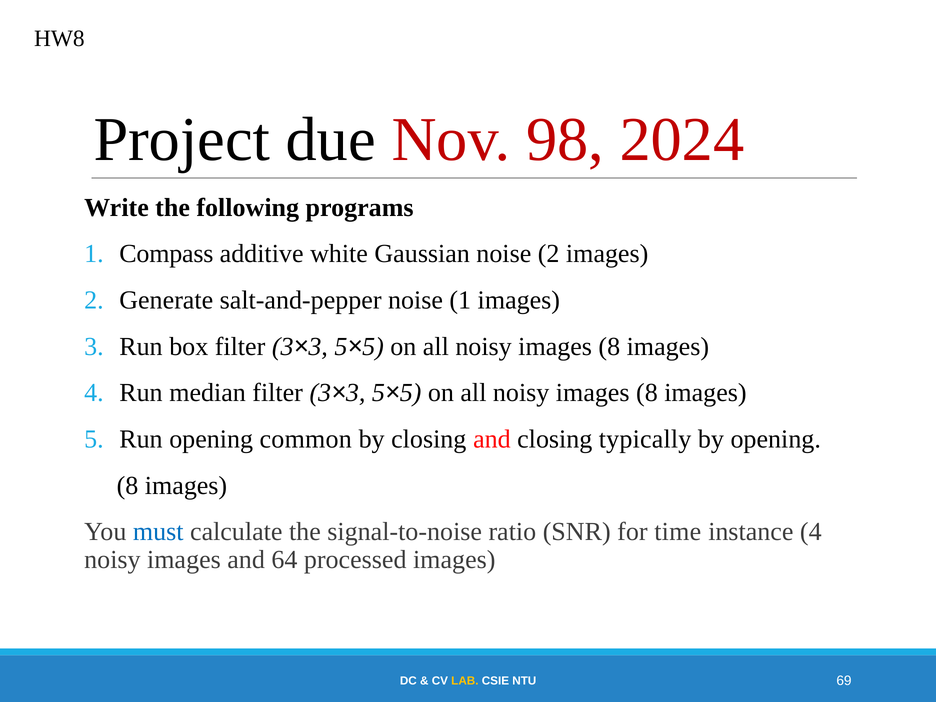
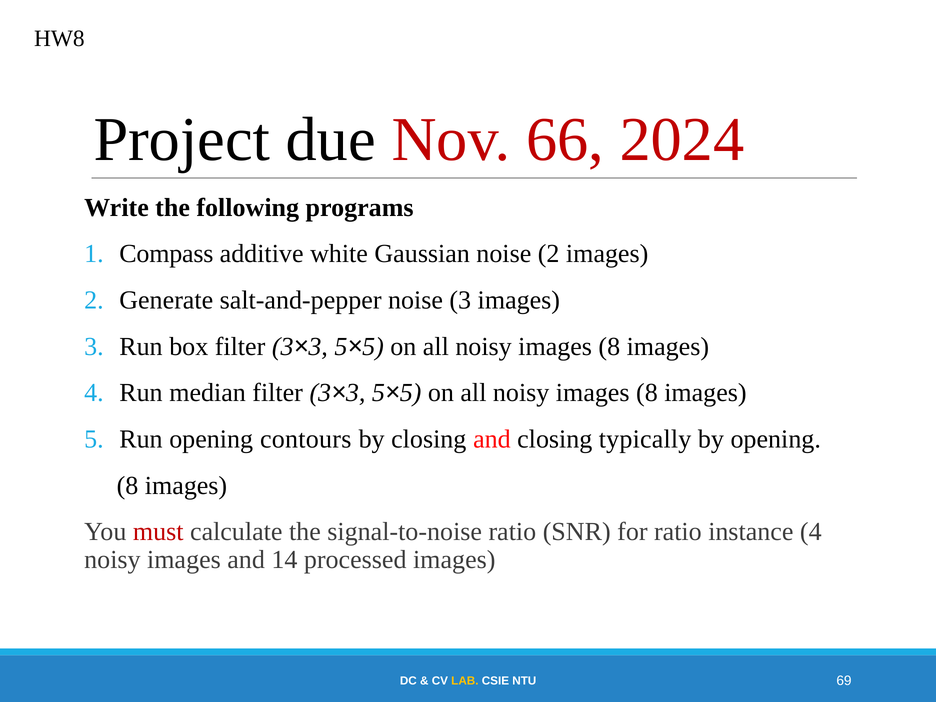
98: 98 -> 66
noise 1: 1 -> 3
common: common -> contours
must colour: blue -> red
for time: time -> ratio
64: 64 -> 14
